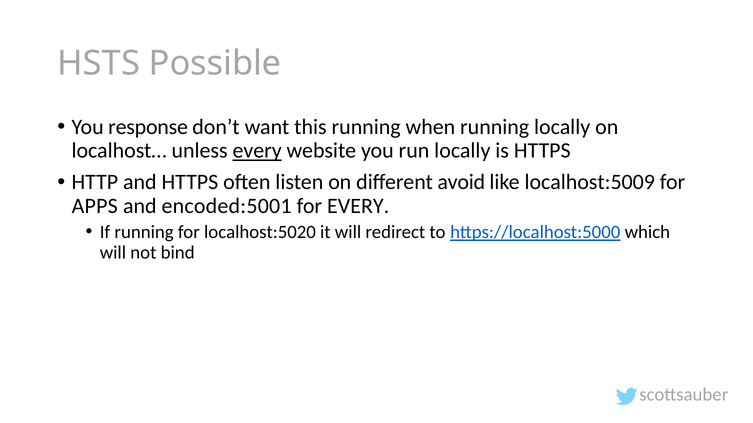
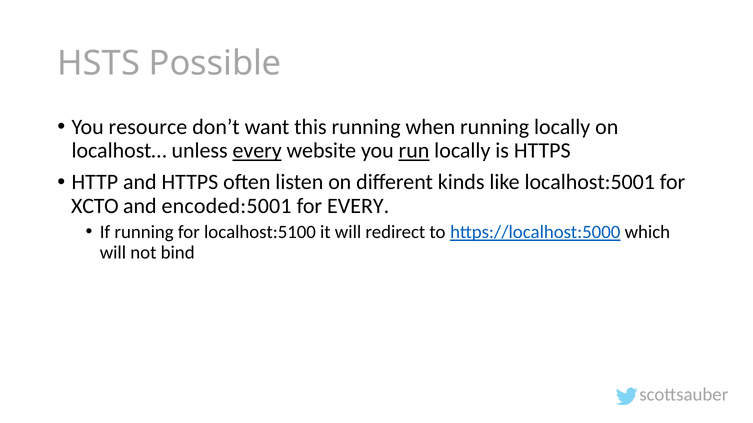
response: response -> resource
run underline: none -> present
avoid: avoid -> kinds
localhost:5009: localhost:5009 -> localhost:5001
APPS: APPS -> XCTO
localhost:5020: localhost:5020 -> localhost:5100
